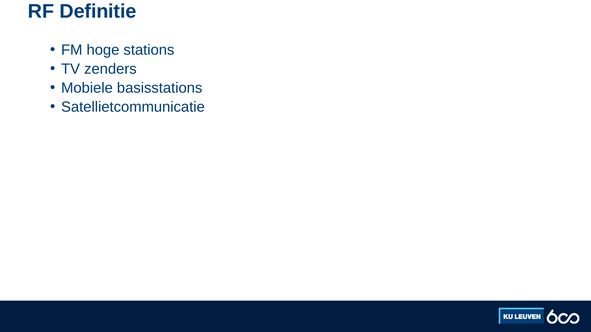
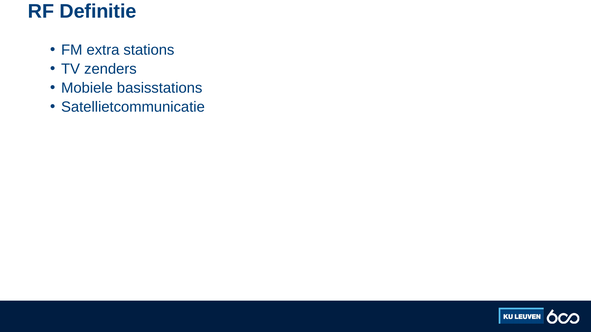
hoge: hoge -> extra
